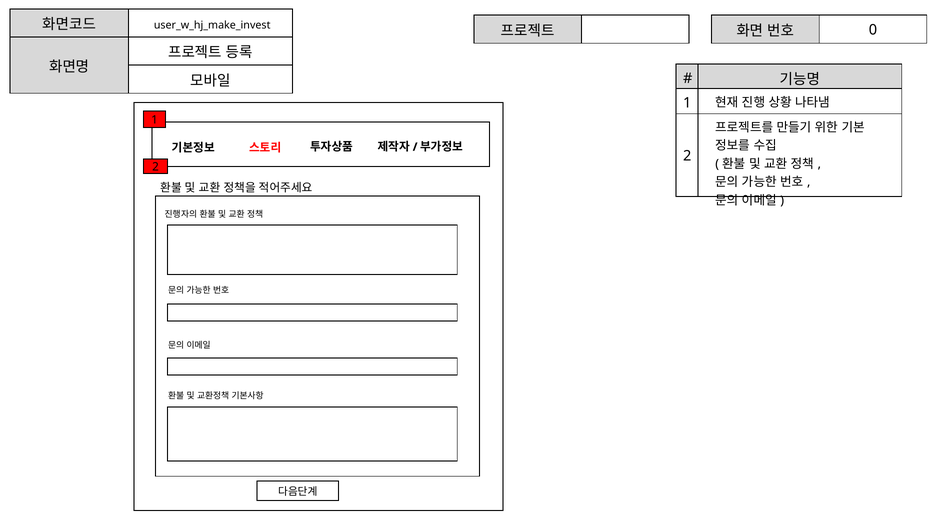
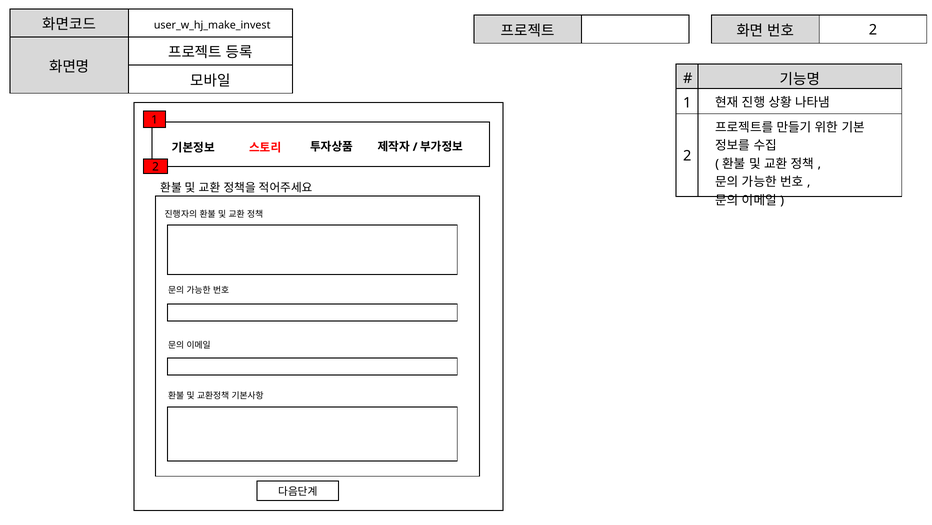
0 at (873, 30): 0 -> 2
